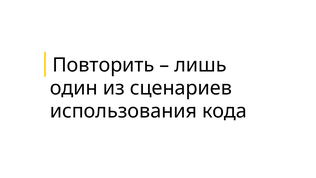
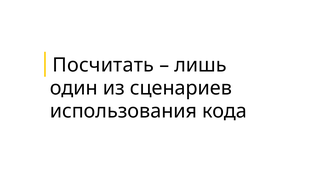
Повторить: Повторить -> Посчитать
